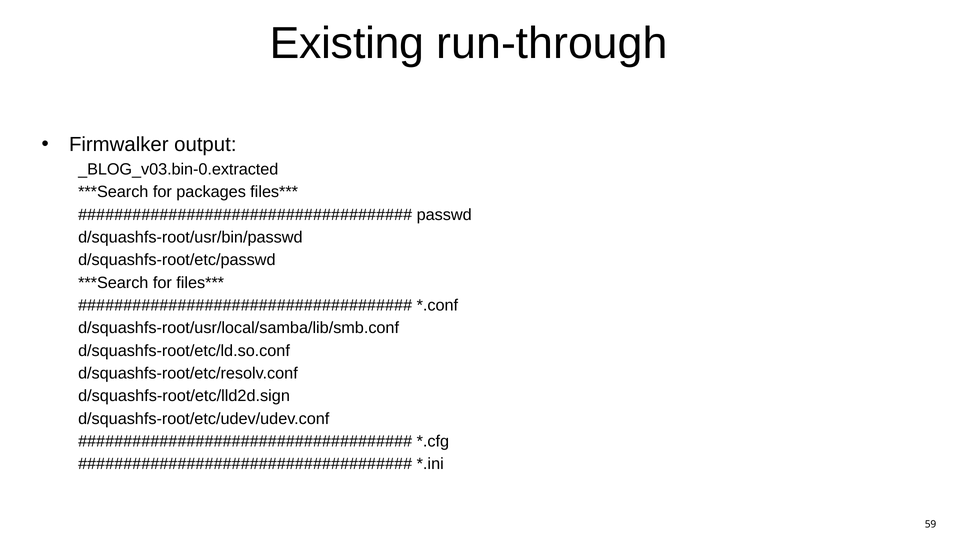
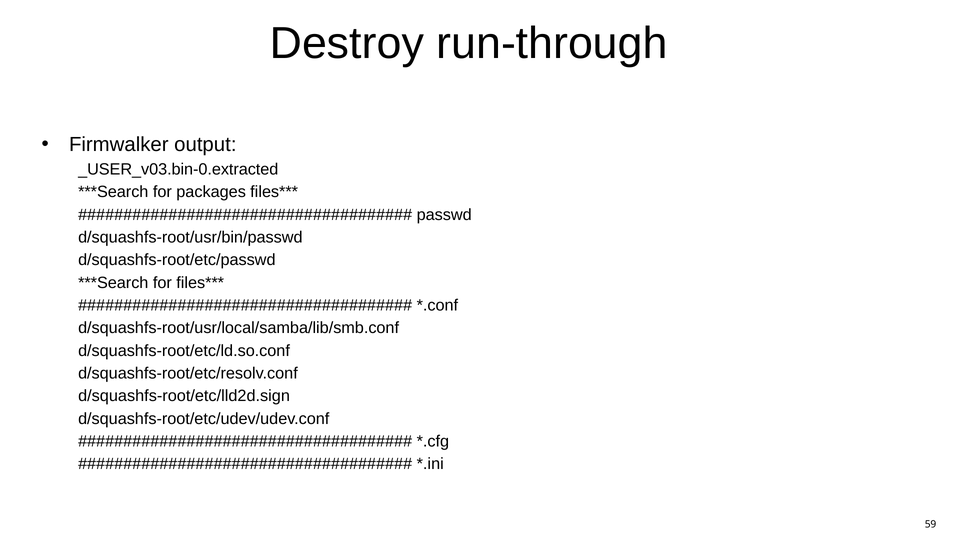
Existing: Existing -> Destroy
_BLOG_v03.bin-0.extracted: _BLOG_v03.bin-0.extracted -> _USER_v03.bin-0.extracted
